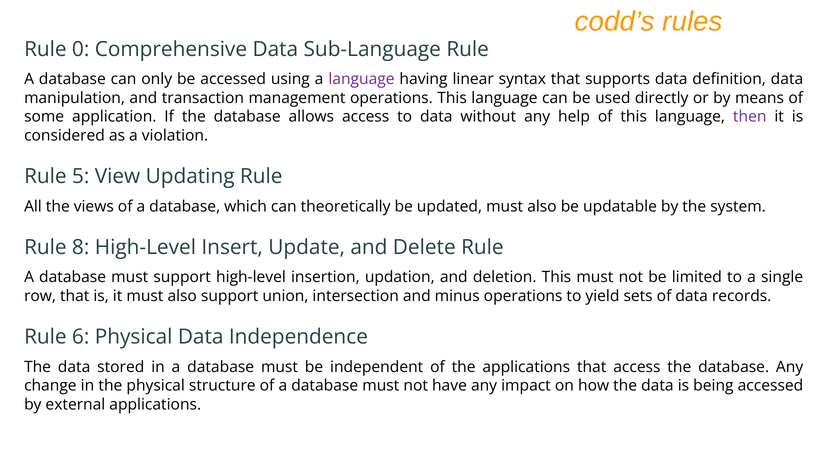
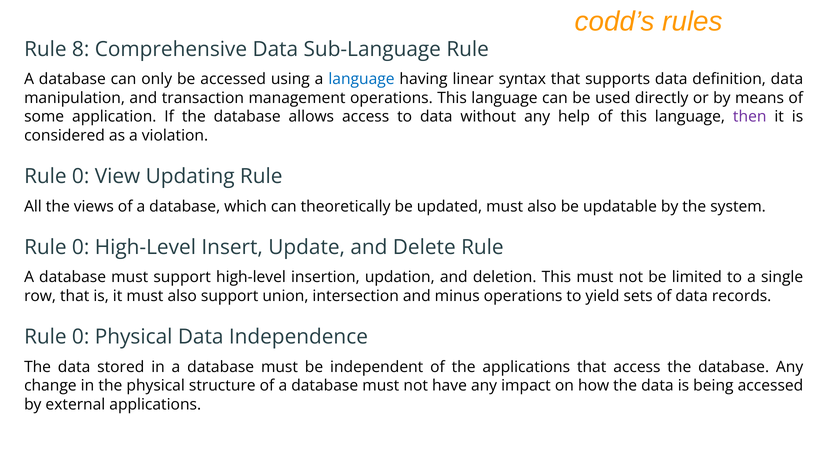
0: 0 -> 8
language at (361, 79) colour: purple -> blue
5 at (81, 176): 5 -> 0
8 at (81, 247): 8 -> 0
6 at (81, 337): 6 -> 0
